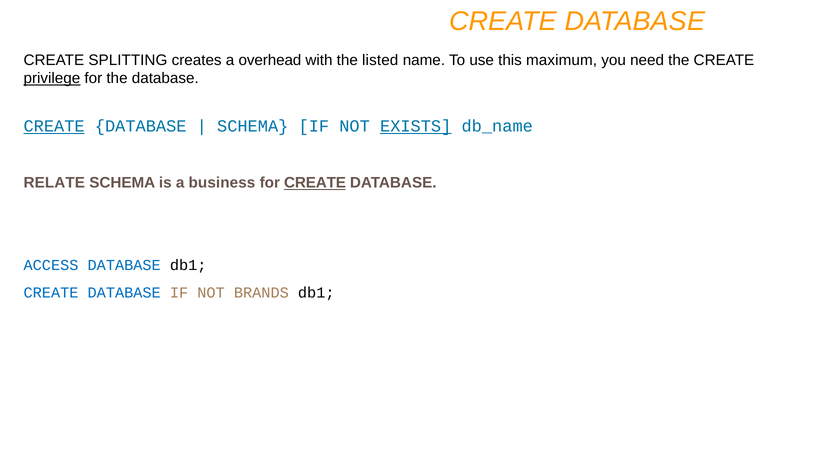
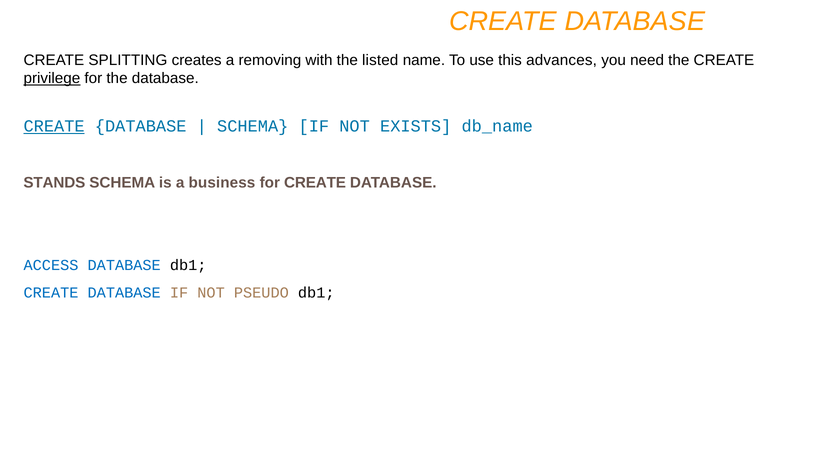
overhead: overhead -> removing
maximum: maximum -> advances
EXISTS underline: present -> none
RELATE: RELATE -> STANDS
CREATE at (315, 183) underline: present -> none
BRANDS: BRANDS -> PSEUDO
